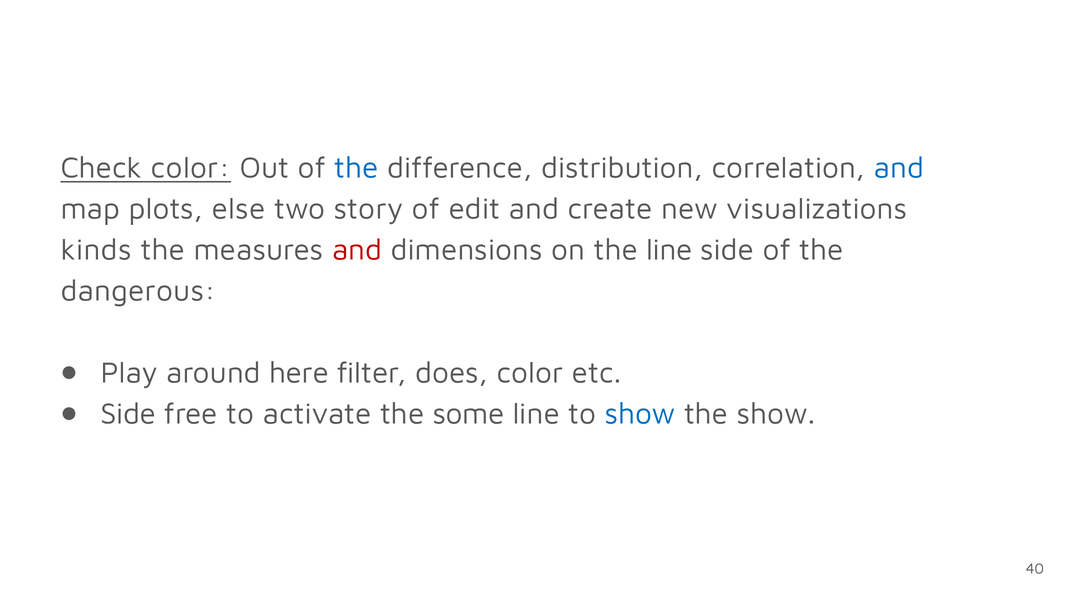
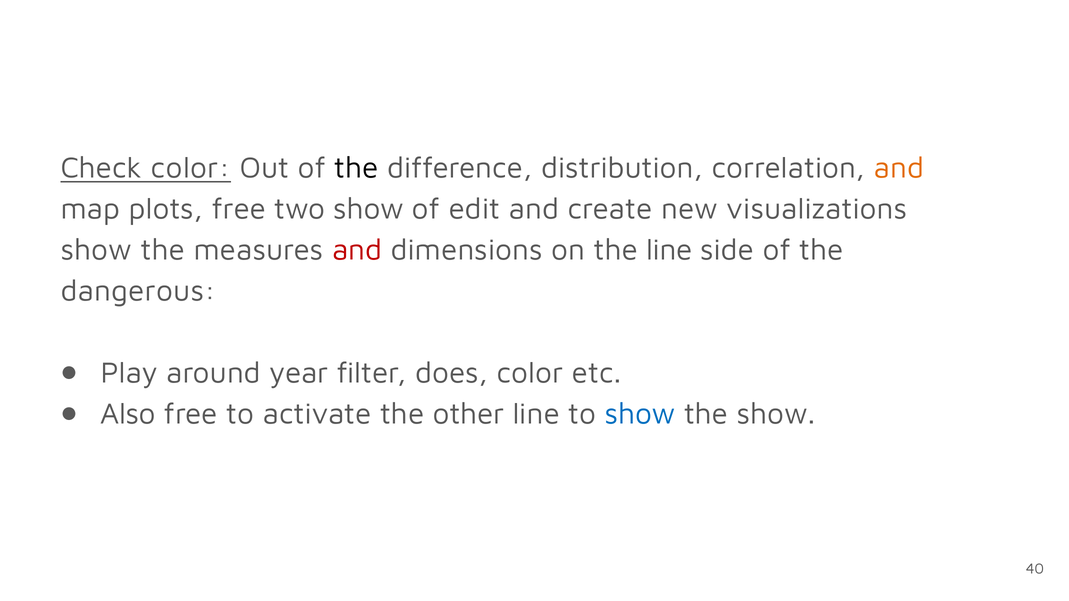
the at (357, 168) colour: blue -> black
and at (899, 168) colour: blue -> orange
plots else: else -> free
two story: story -> show
kinds at (96, 250): kinds -> show
here: here -> year
Side at (128, 414): Side -> Also
some: some -> other
